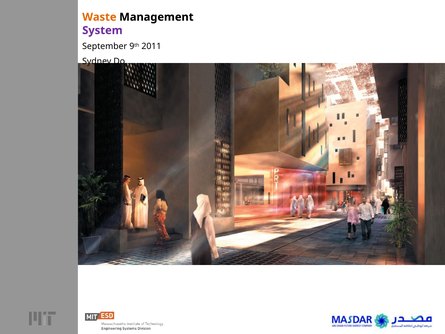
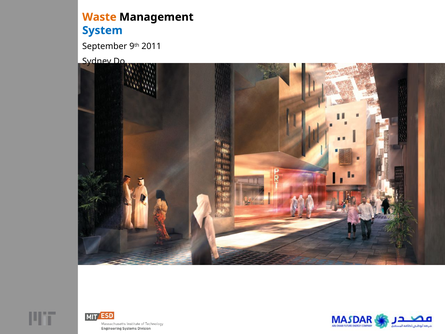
System colour: purple -> blue
